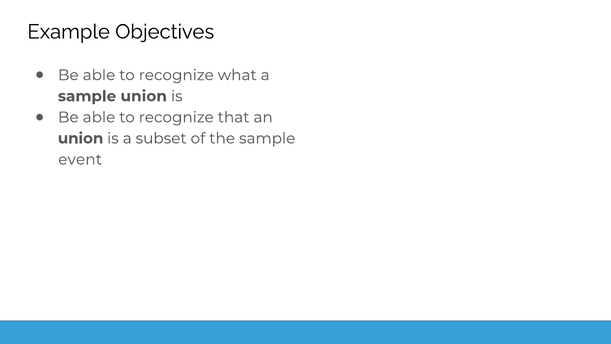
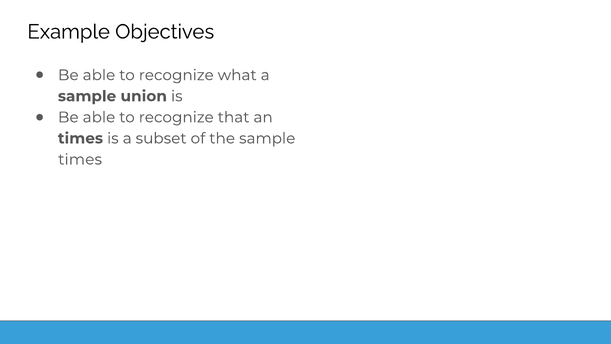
union at (81, 138): union -> times
event at (80, 159): event -> times
